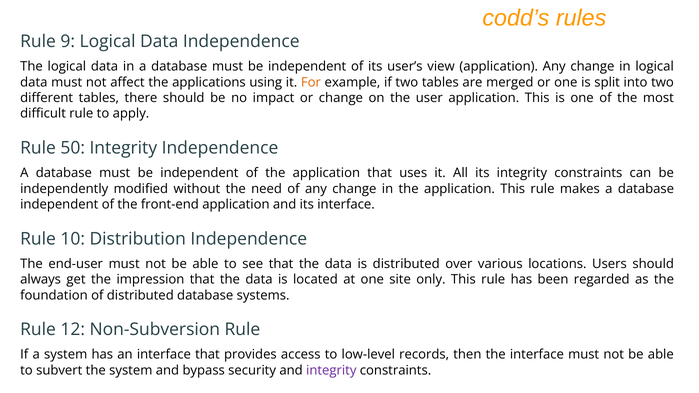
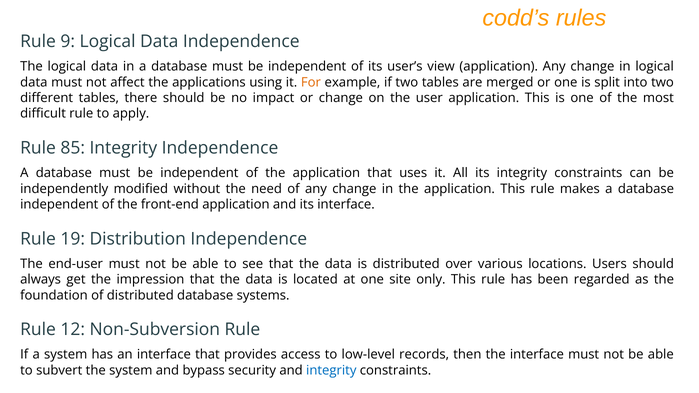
50: 50 -> 85
10: 10 -> 19
integrity at (331, 371) colour: purple -> blue
